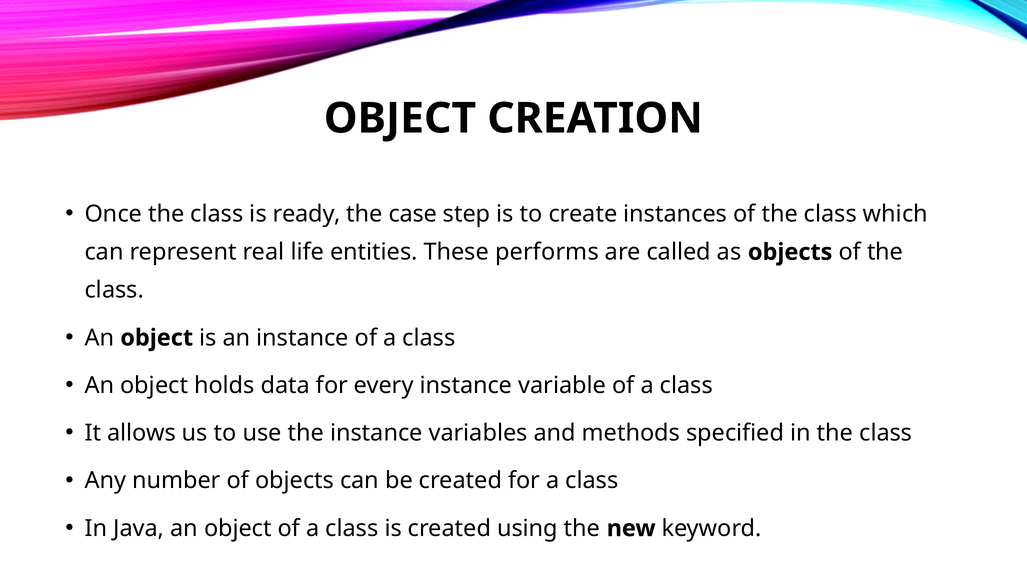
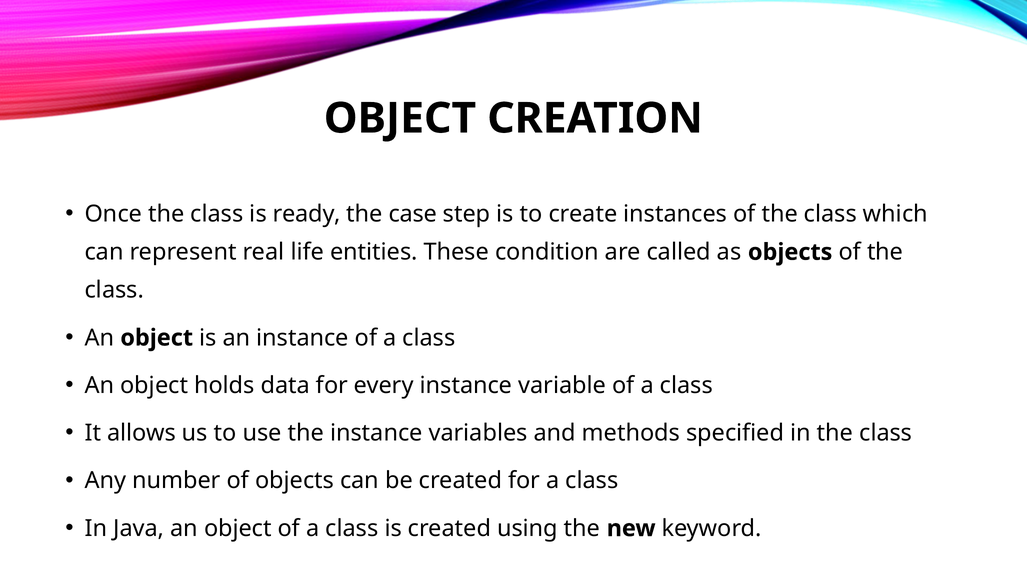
performs: performs -> condition
